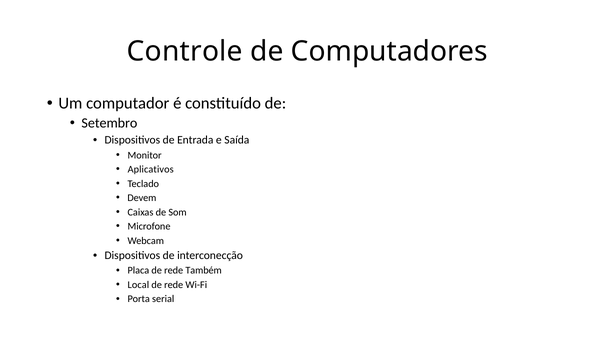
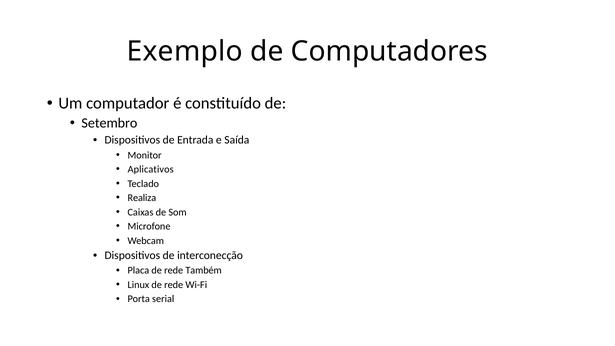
Controle: Controle -> Exemplo
Devem: Devem -> Realiza
Local: Local -> Linux
